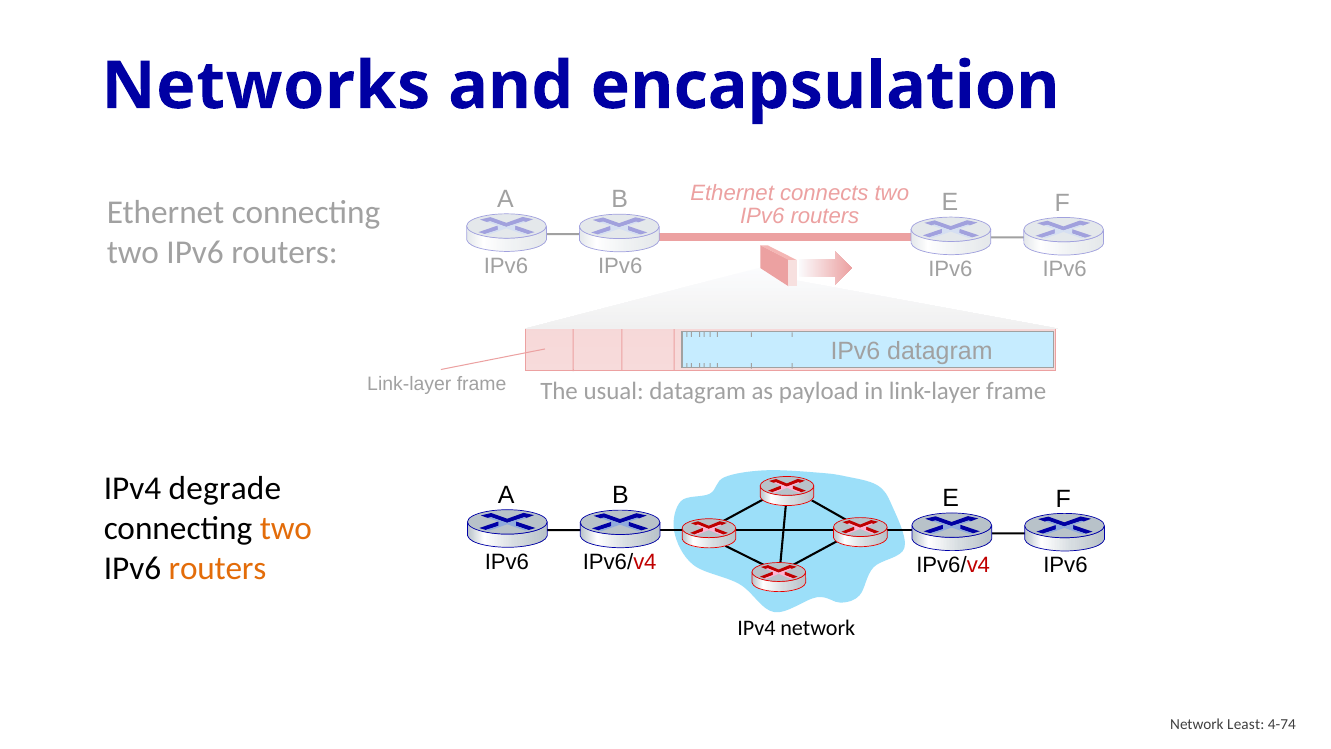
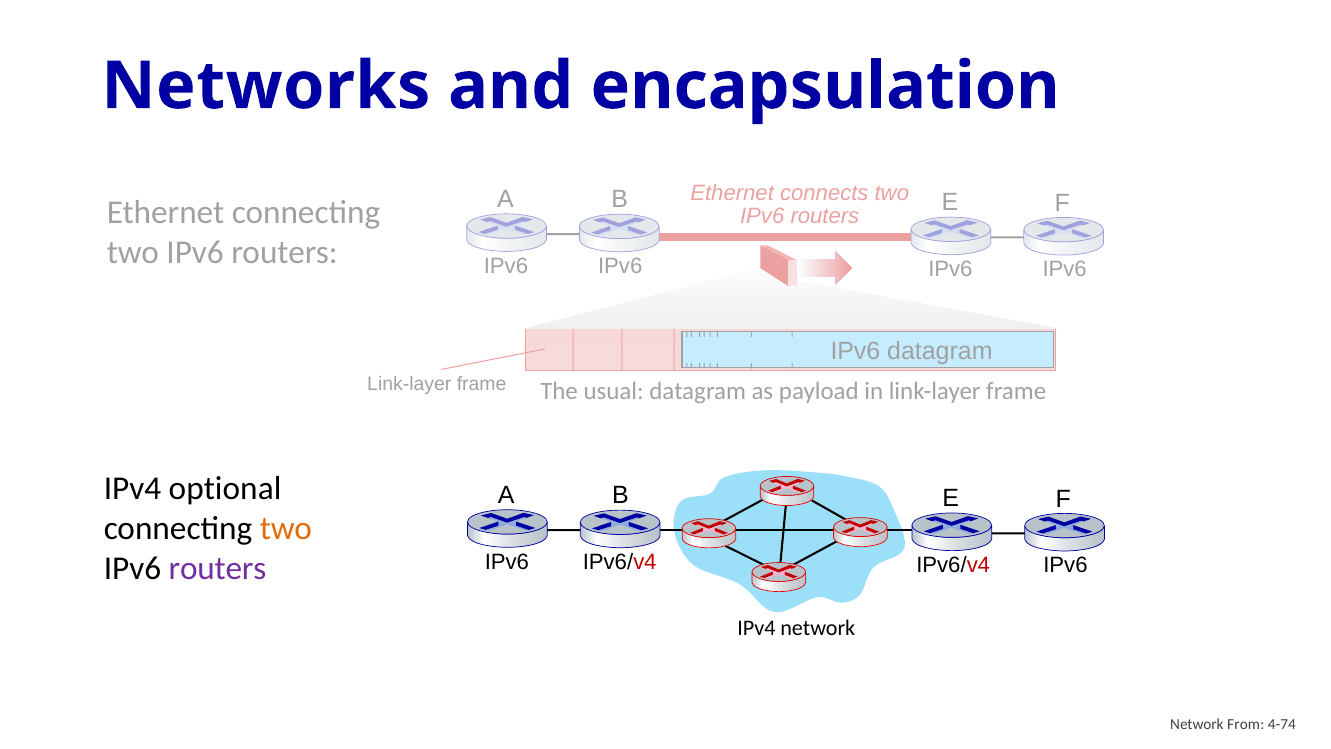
degrade: degrade -> optional
routers at (218, 568) colour: orange -> purple
Least: Least -> From
